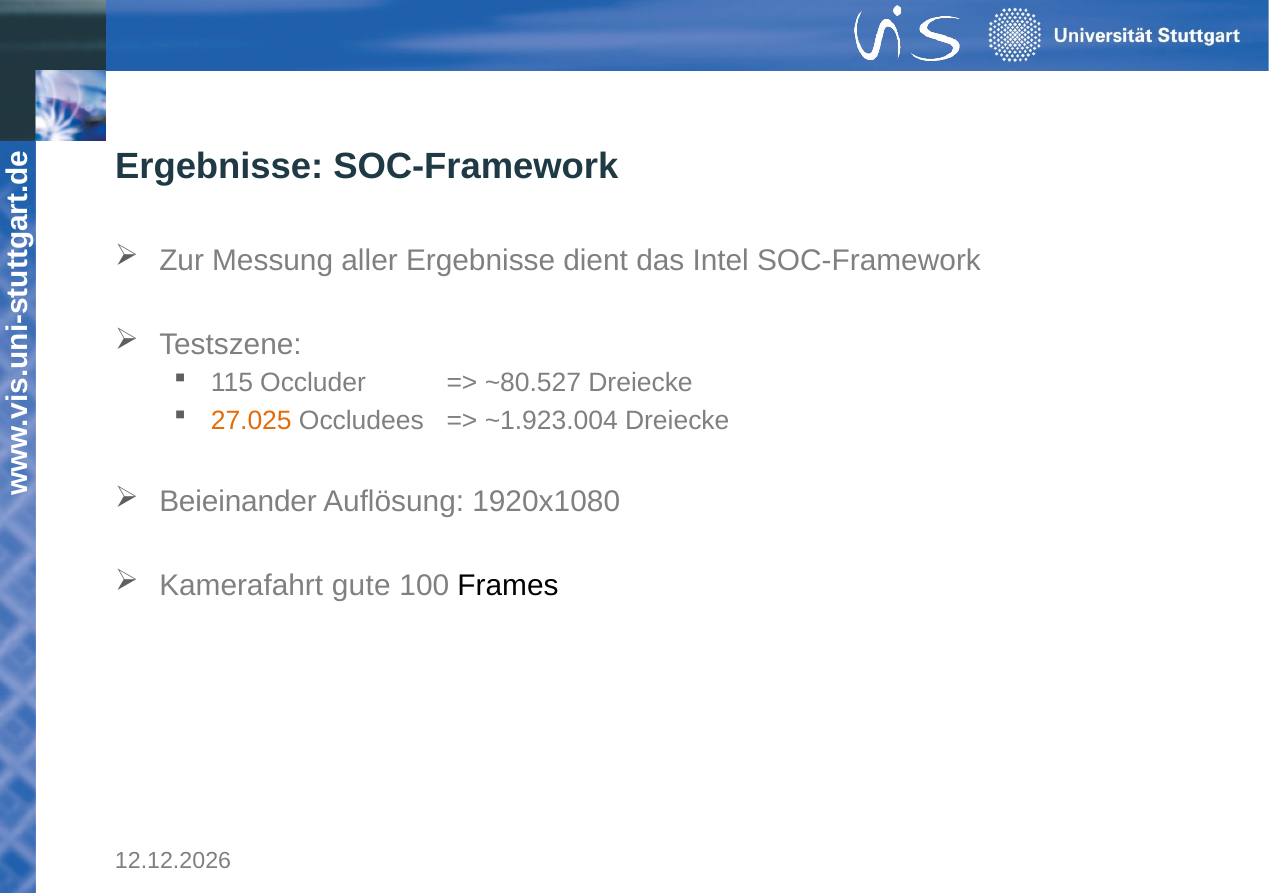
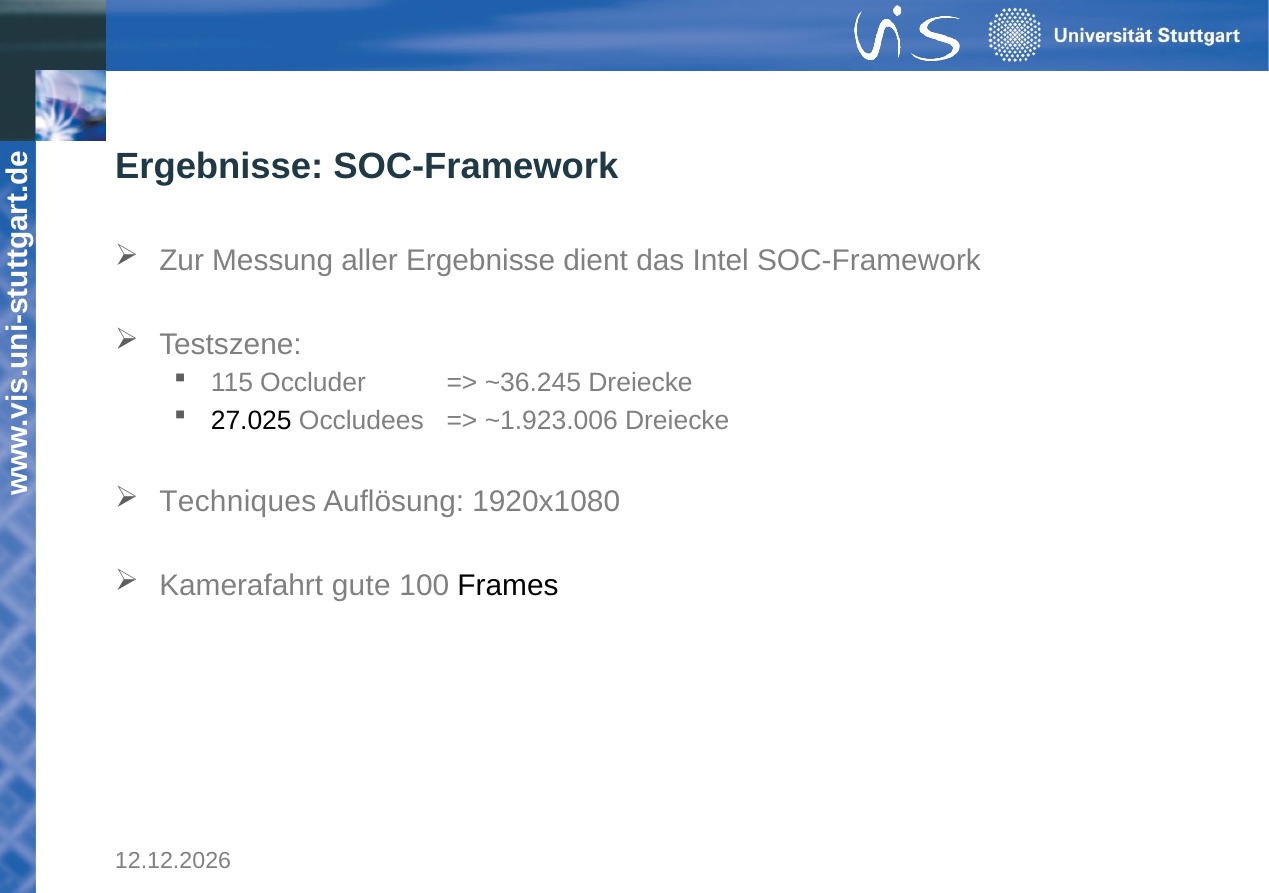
~80.527: ~80.527 -> ~36.245
27.025 colour: orange -> black
~1.923.004: ~1.923.004 -> ~1.923.006
Beieinander: Beieinander -> Techniques
